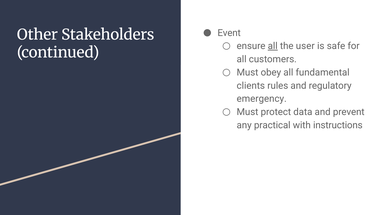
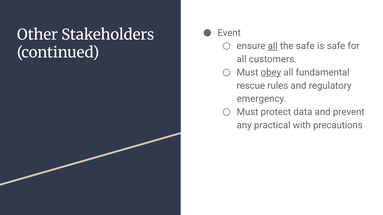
the user: user -> safe
obey underline: none -> present
clients: clients -> rescue
instructions: instructions -> precautions
